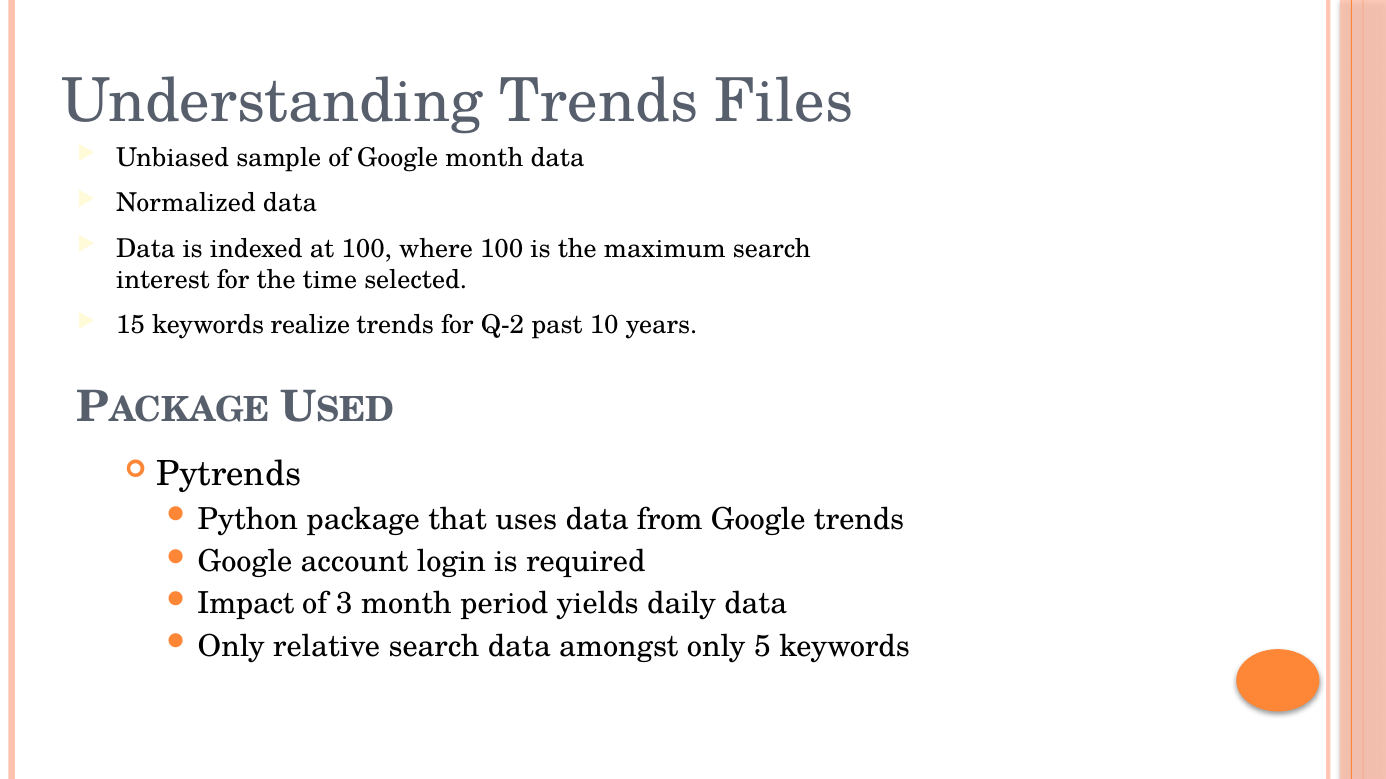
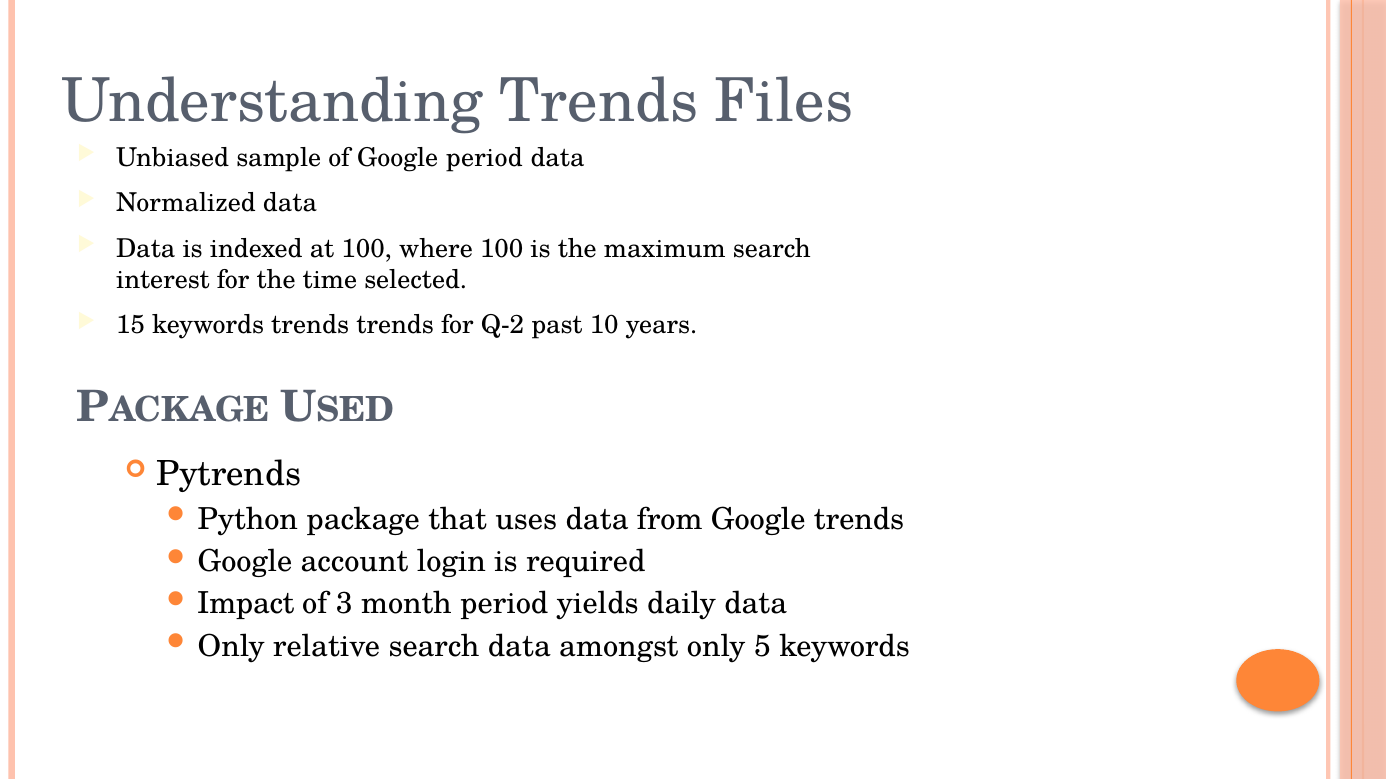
Google month: month -> period
keywords realize: realize -> trends
